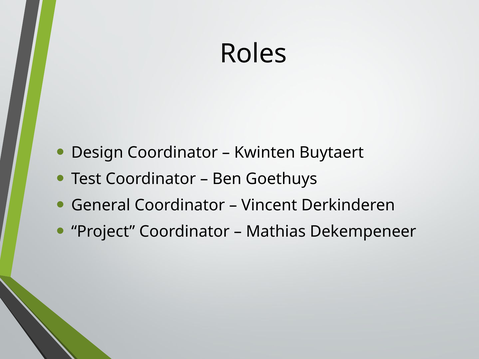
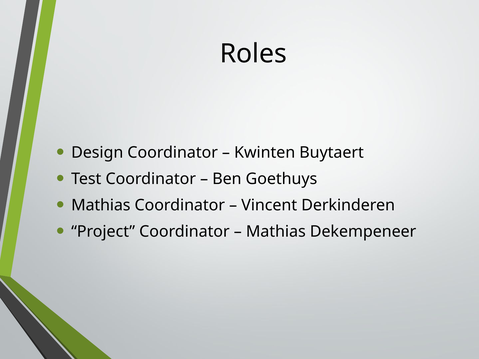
General at (101, 205): General -> Mathias
